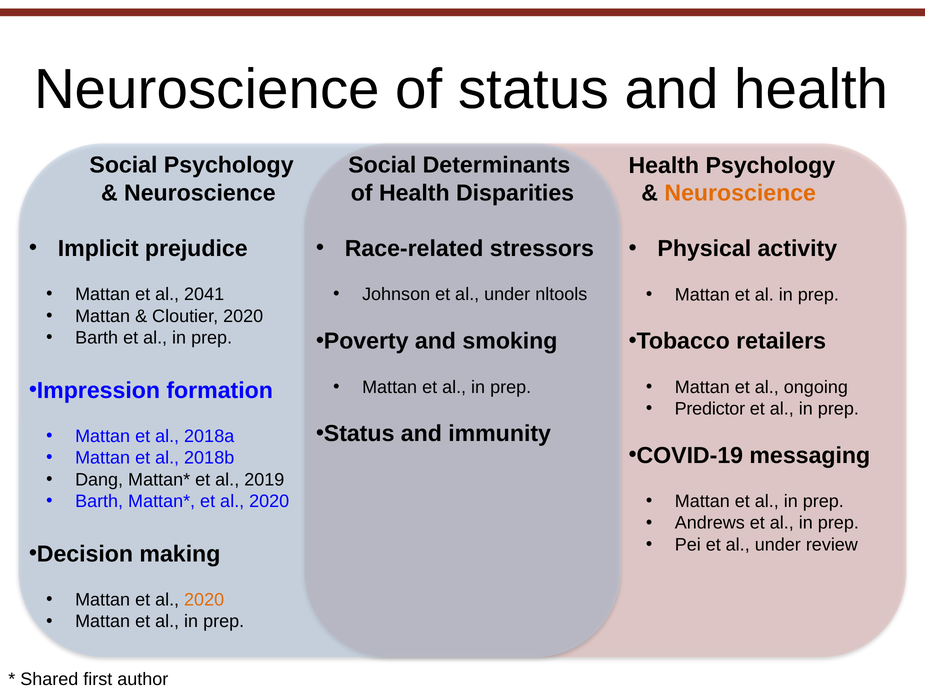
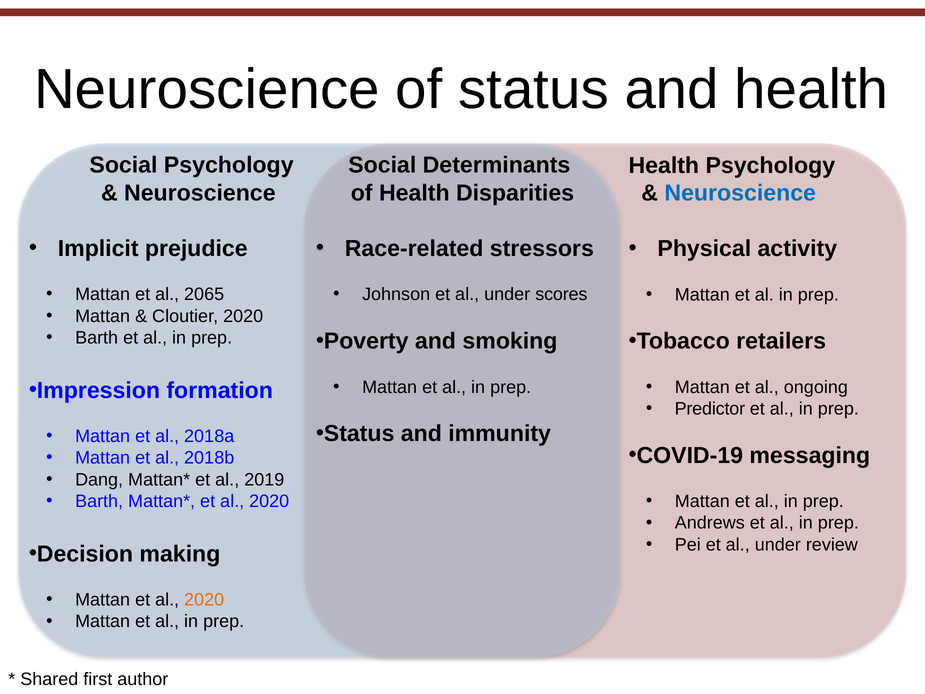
Neuroscience at (740, 193) colour: orange -> blue
2041: 2041 -> 2065
nltools: nltools -> scores
